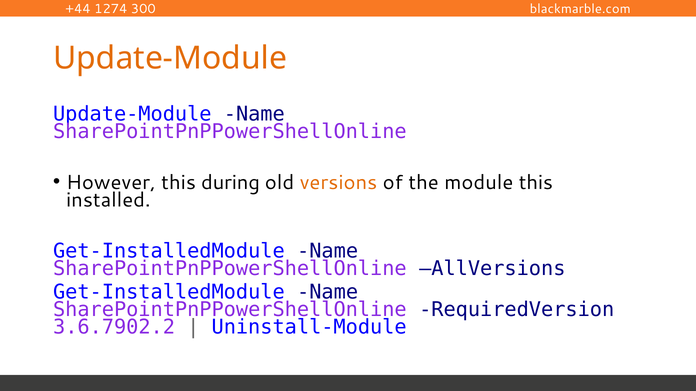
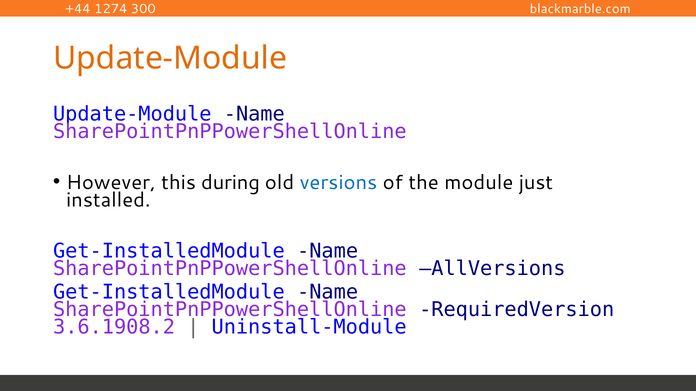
versions colour: orange -> blue
module this: this -> just
3.6.7902.2: 3.6.7902.2 -> 3.6.1908.2
